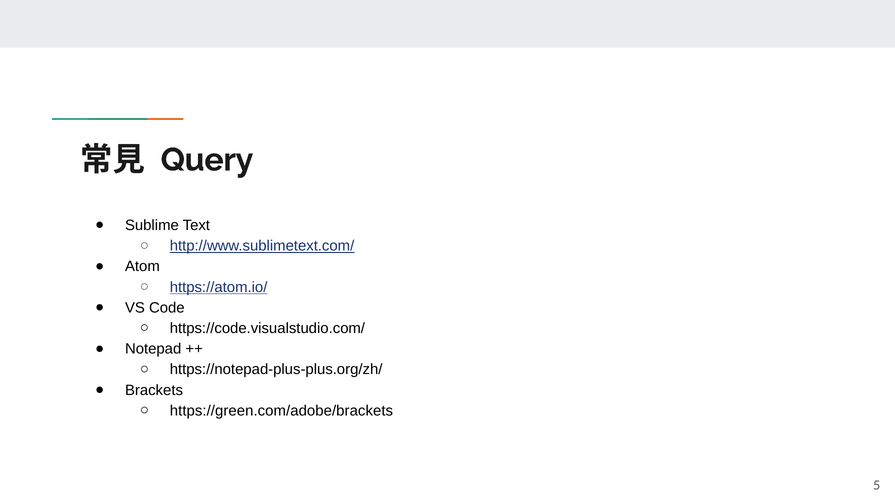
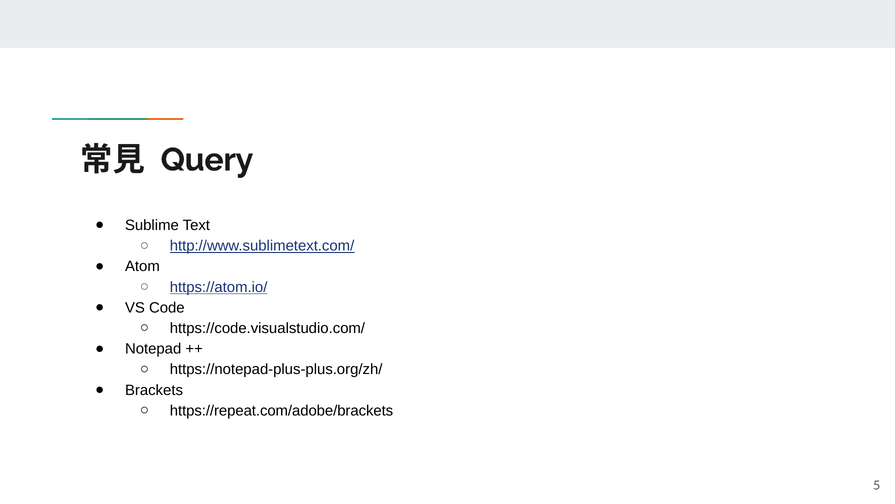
https://green.com/adobe/brackets: https://green.com/adobe/brackets -> https://repeat.com/adobe/brackets
